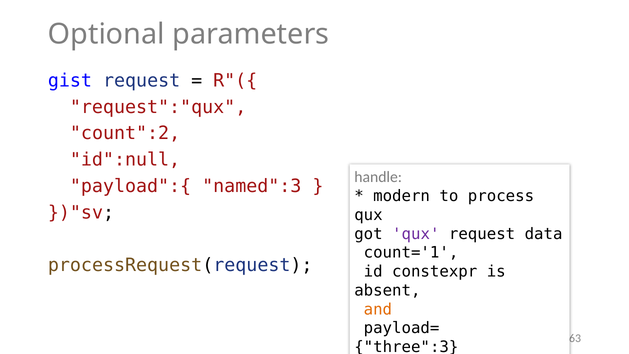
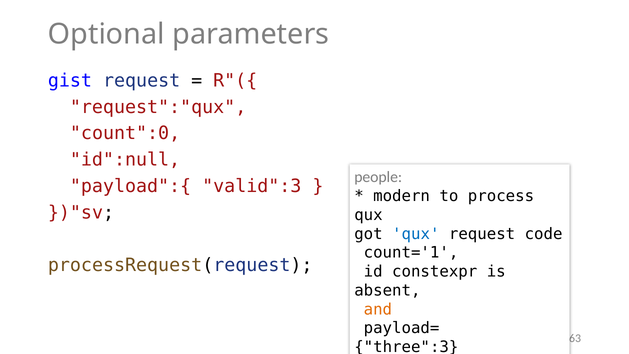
count":2: count":2 -> count":0
handle: handle -> people
named":3: named":3 -> valid":3
qux at (416, 234) colour: purple -> blue
data: data -> code
